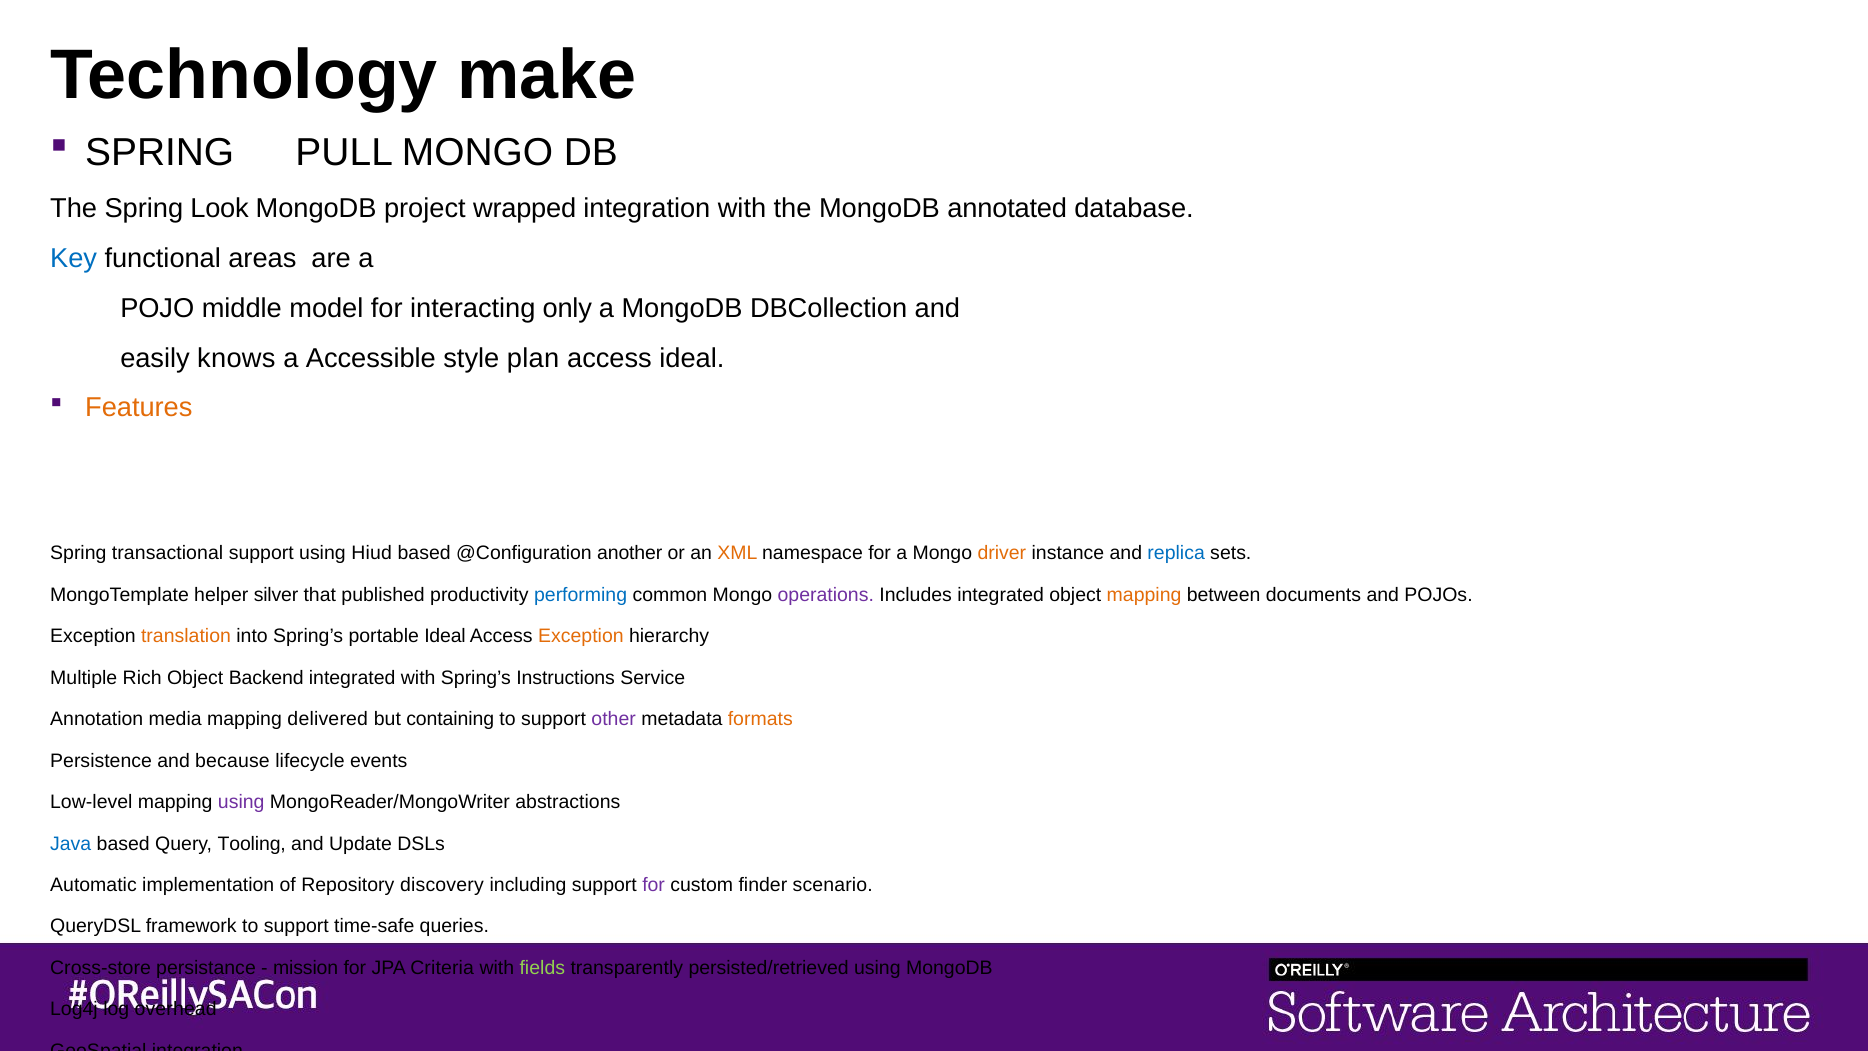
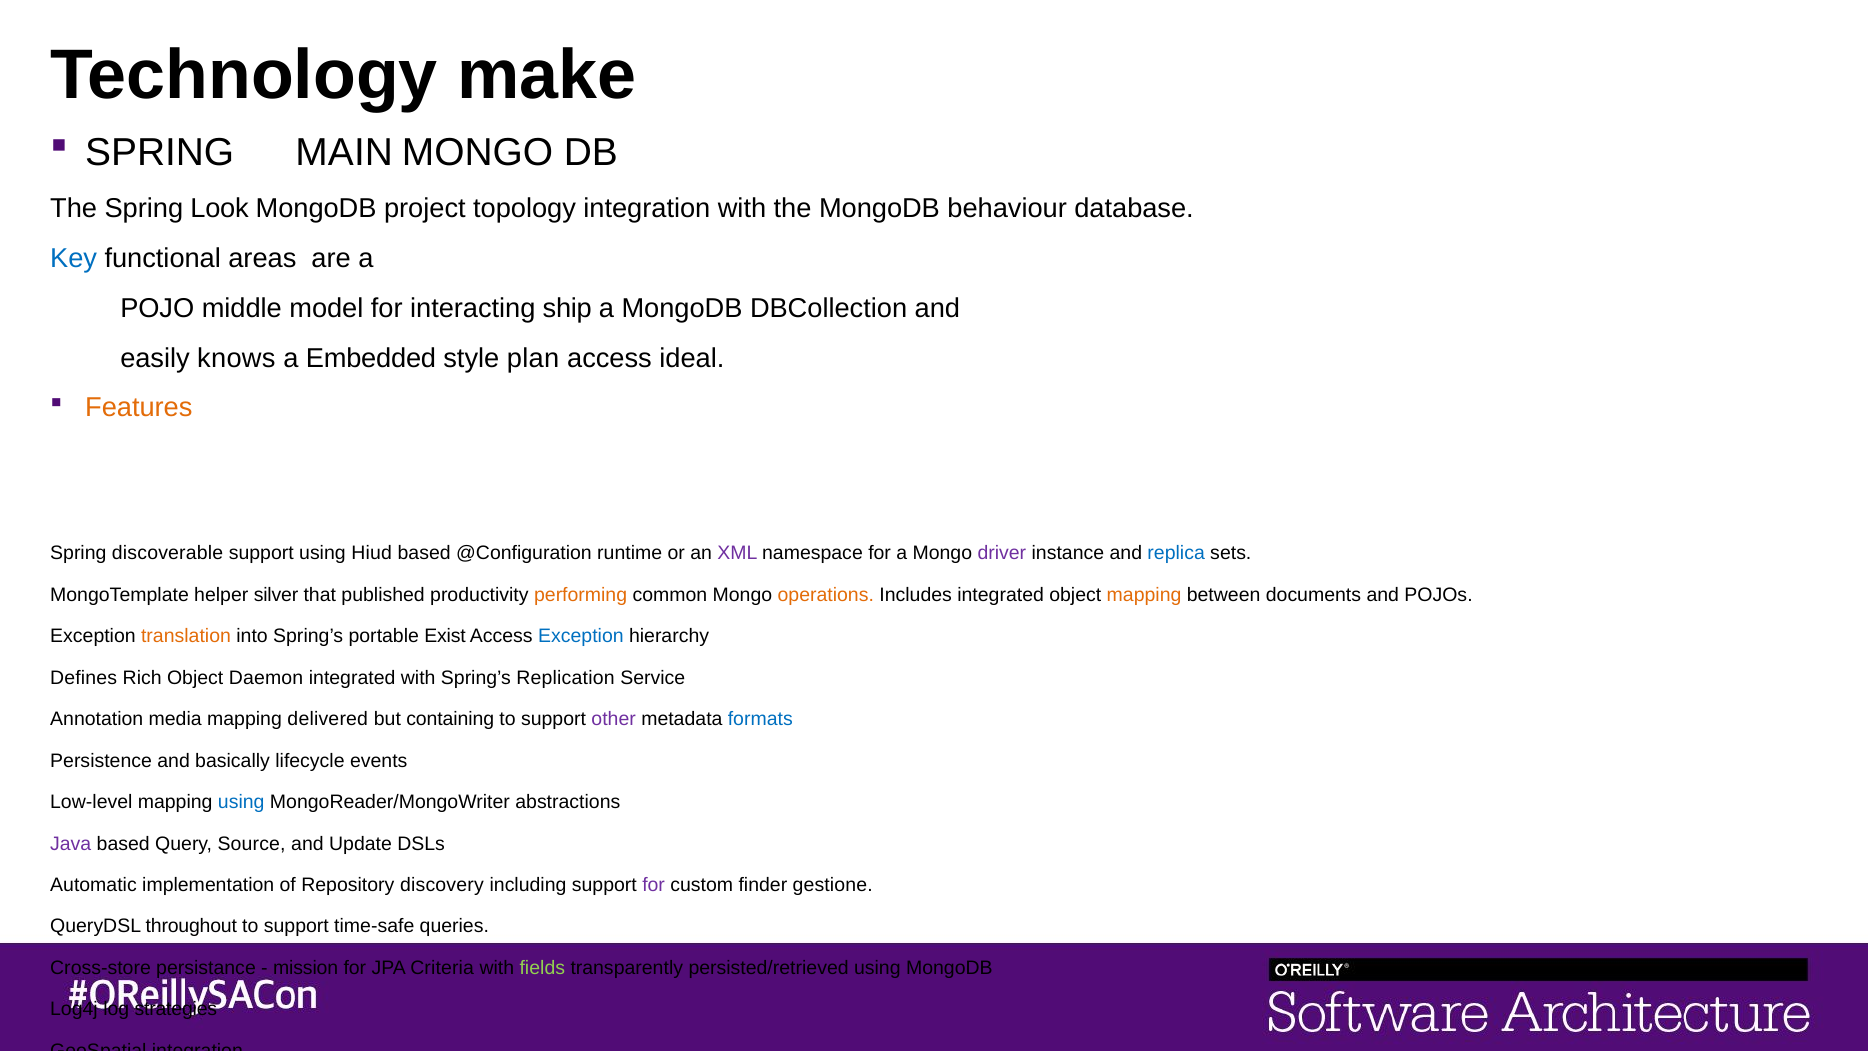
PULL: PULL -> MAIN
wrapped: wrapped -> topology
annotated: annotated -> behaviour
only: only -> ship
Accessible: Accessible -> Embedded
transactional: transactional -> discoverable
another: another -> runtime
XML colour: orange -> purple
driver colour: orange -> purple
performing colour: blue -> orange
operations colour: purple -> orange
portable Ideal: Ideal -> Exist
Exception at (581, 636) colour: orange -> blue
Multiple: Multiple -> Defines
Backend: Backend -> Daemon
Instructions: Instructions -> Replication
formats colour: orange -> blue
because: because -> basically
using at (241, 802) colour: purple -> blue
Java colour: blue -> purple
Tooling: Tooling -> Source
scenario: scenario -> gestione
framework: framework -> throughout
overhead: overhead -> strategies
